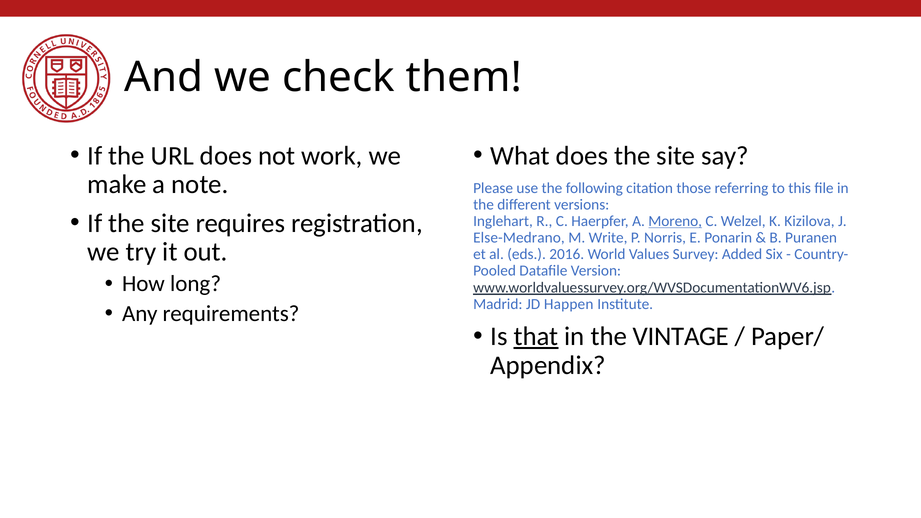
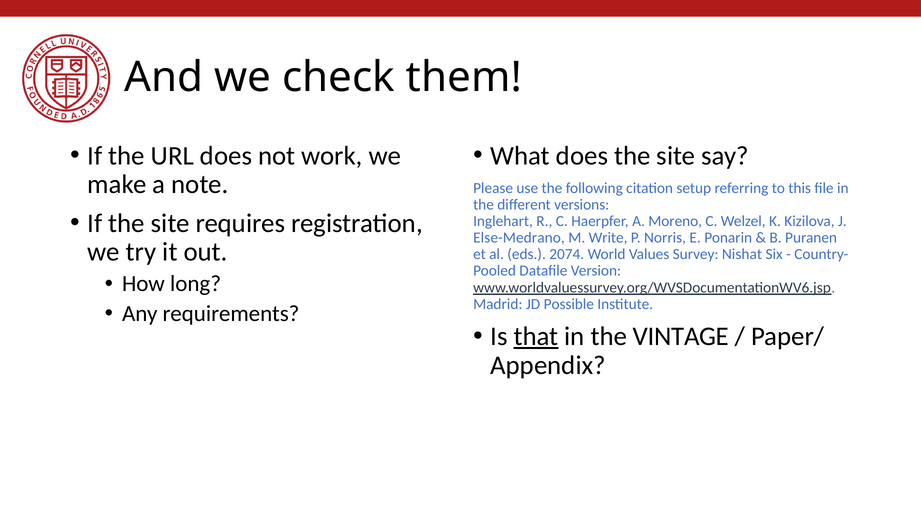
those: those -> setup
Moreno underline: present -> none
2016: 2016 -> 2074
Added: Added -> Nishat
Happen: Happen -> Possible
